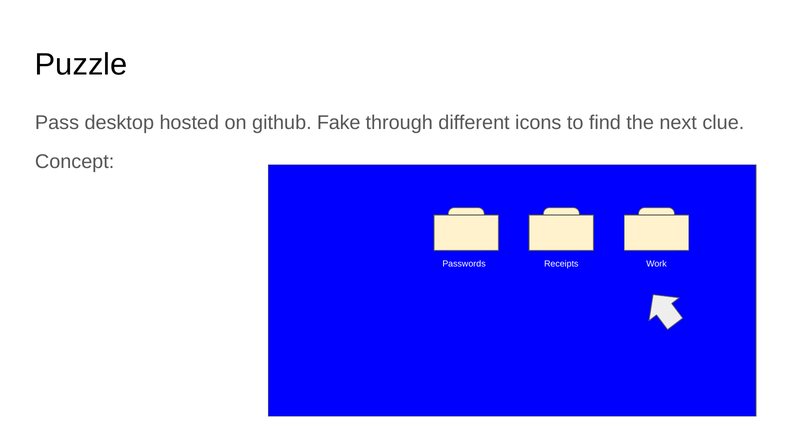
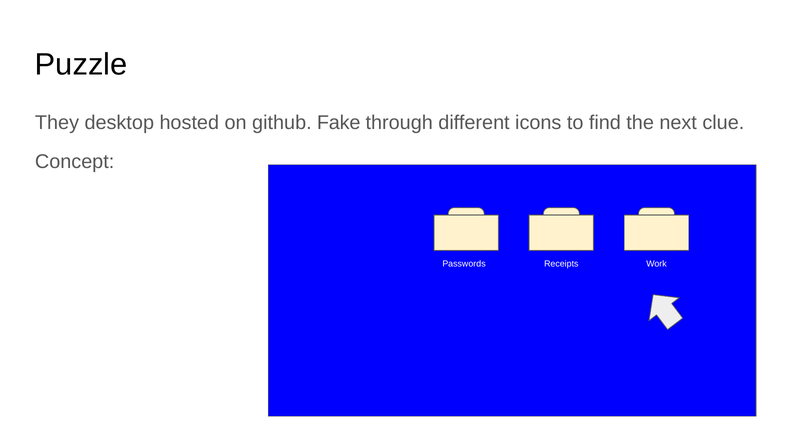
Pass: Pass -> They
